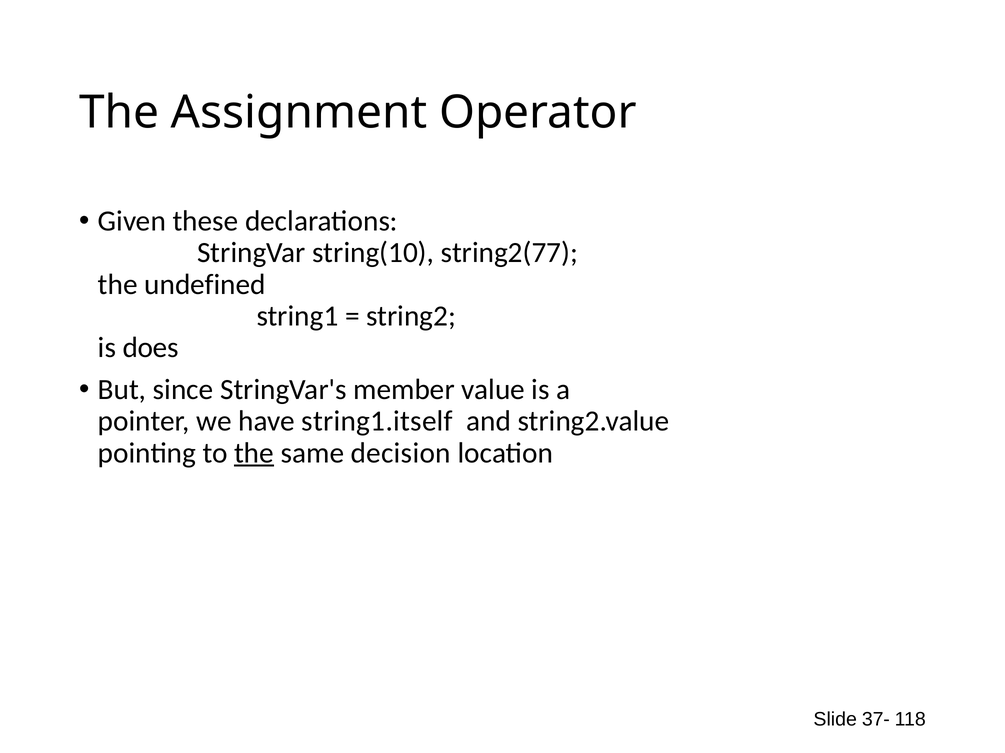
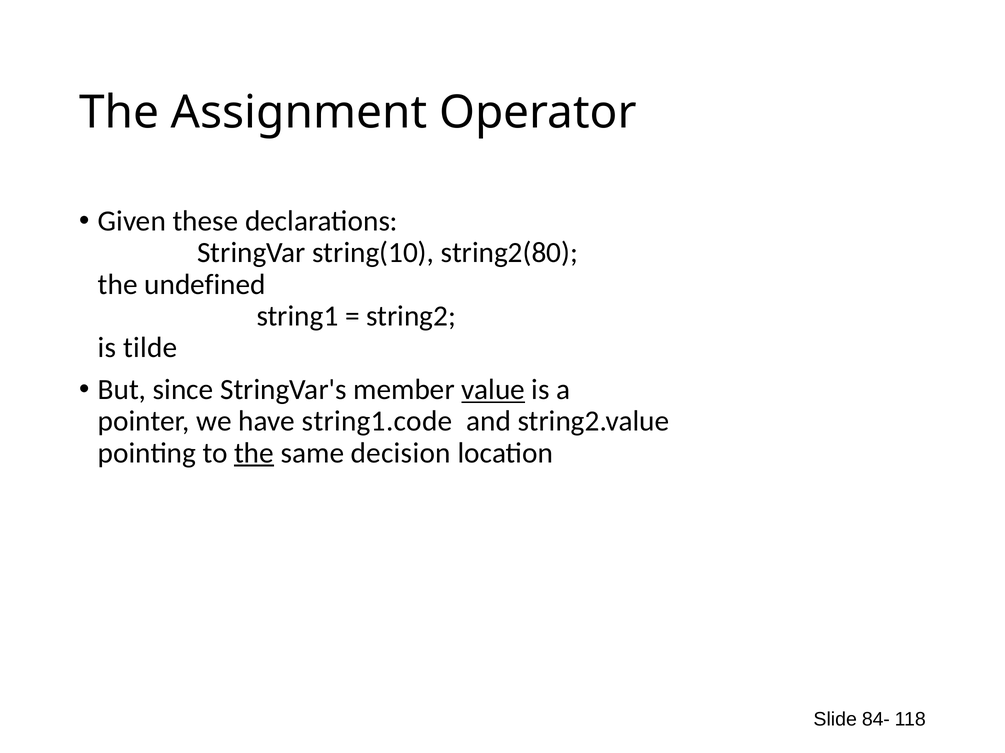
string2(77: string2(77 -> string2(80
does: does -> tilde
value underline: none -> present
string1.itself: string1.itself -> string1.code
37-: 37- -> 84-
